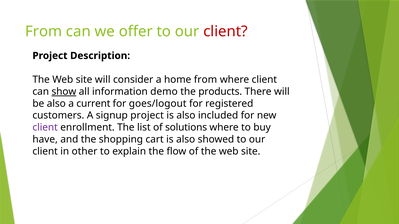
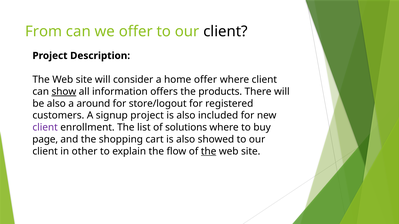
client at (225, 31) colour: red -> black
home from: from -> offer
demo: demo -> offers
current: current -> around
goes/logout: goes/logout -> store/logout
have: have -> page
the at (209, 152) underline: none -> present
